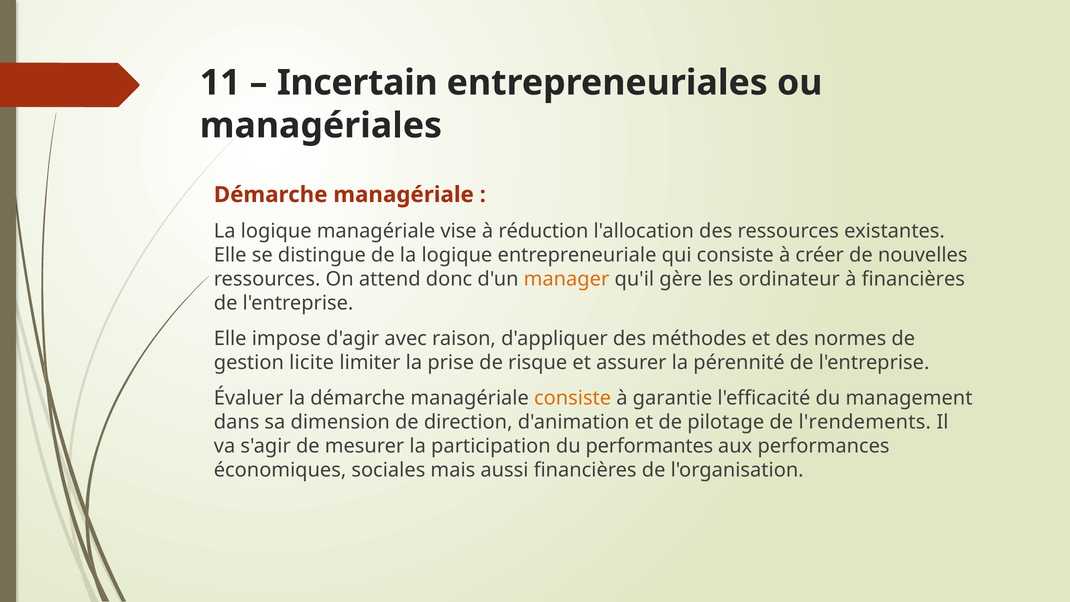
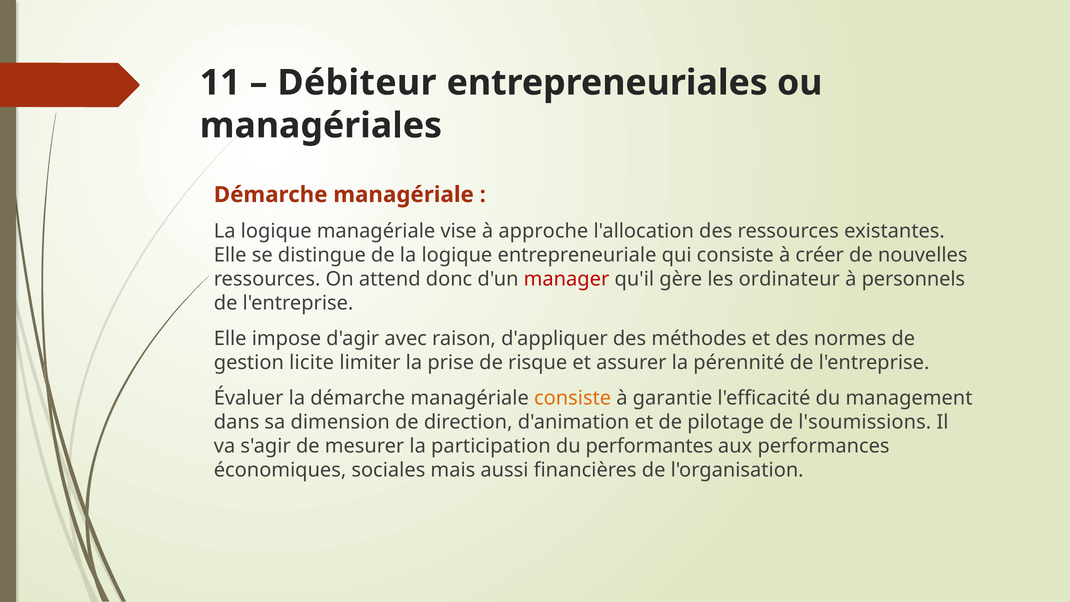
Incertain: Incertain -> Débiteur
réduction: réduction -> approche
manager colour: orange -> red
à financières: financières -> personnels
l'rendements: l'rendements -> l'soumissions
